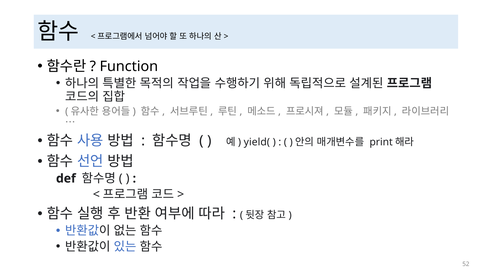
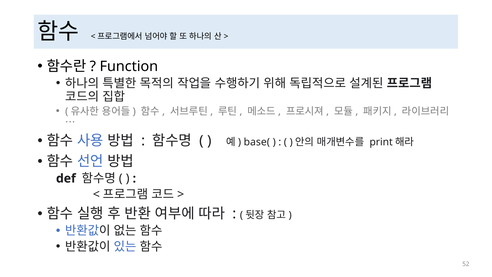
yield(: yield( -> base(
